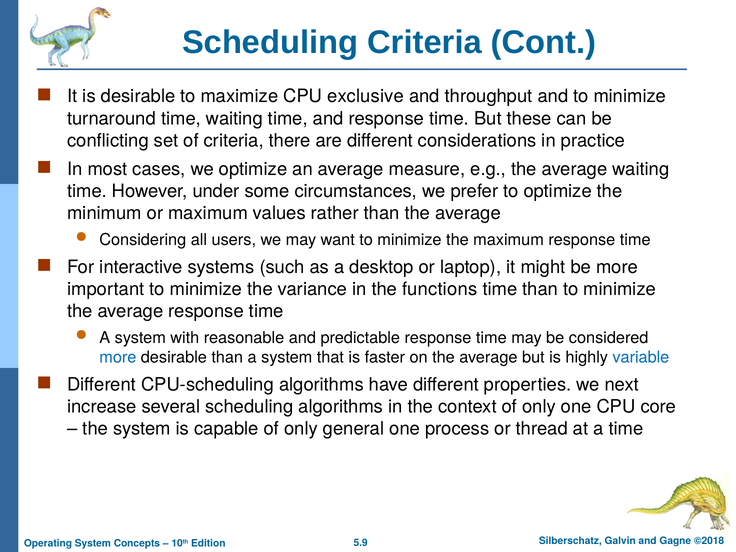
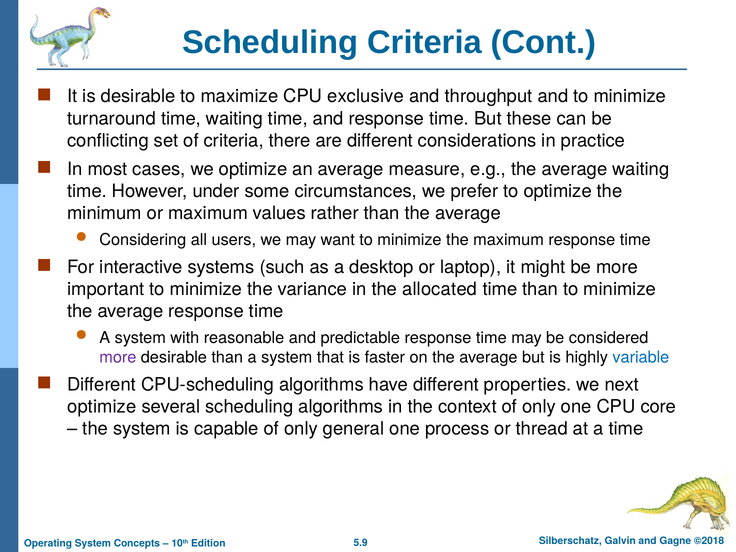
functions: functions -> allocated
more at (118, 357) colour: blue -> purple
increase at (102, 407): increase -> optimize
